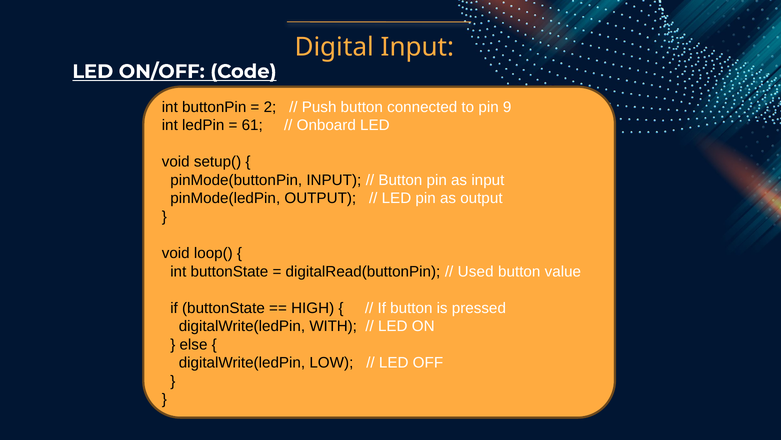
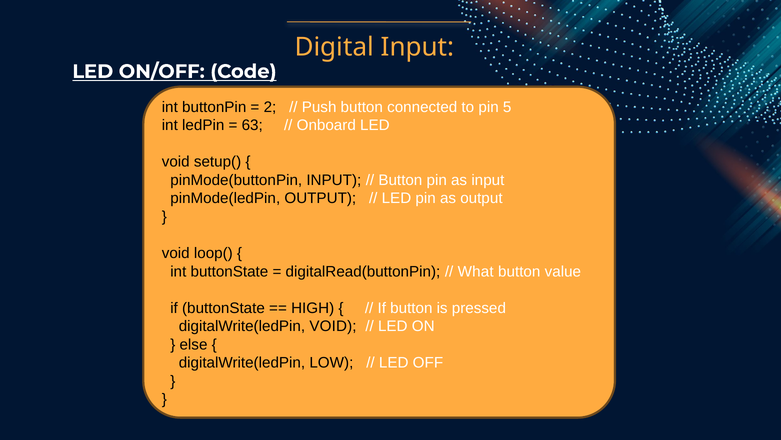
9: 9 -> 5
61: 61 -> 63
Used: Used -> What
digitalWrite(ledPin WITH: WITH -> VOID
